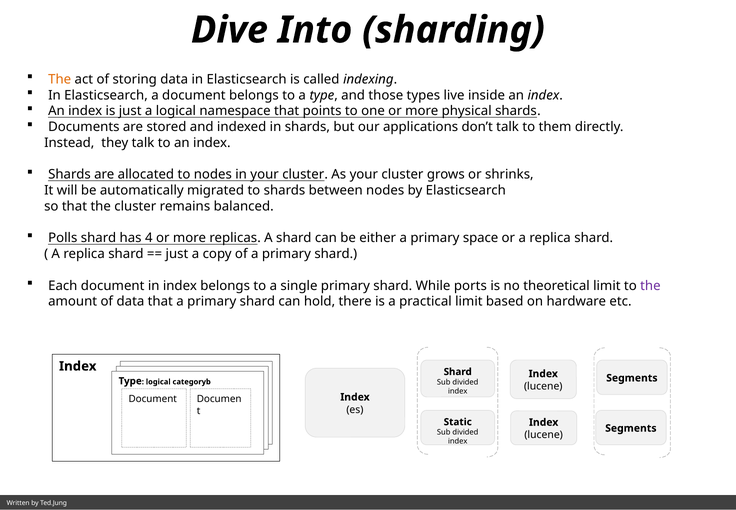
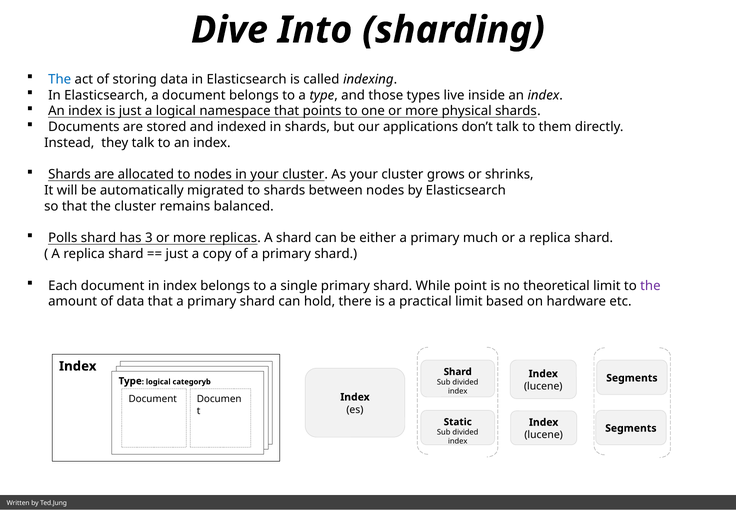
The at (60, 79) colour: orange -> blue
4: 4 -> 3
space: space -> much
ports: ports -> point
